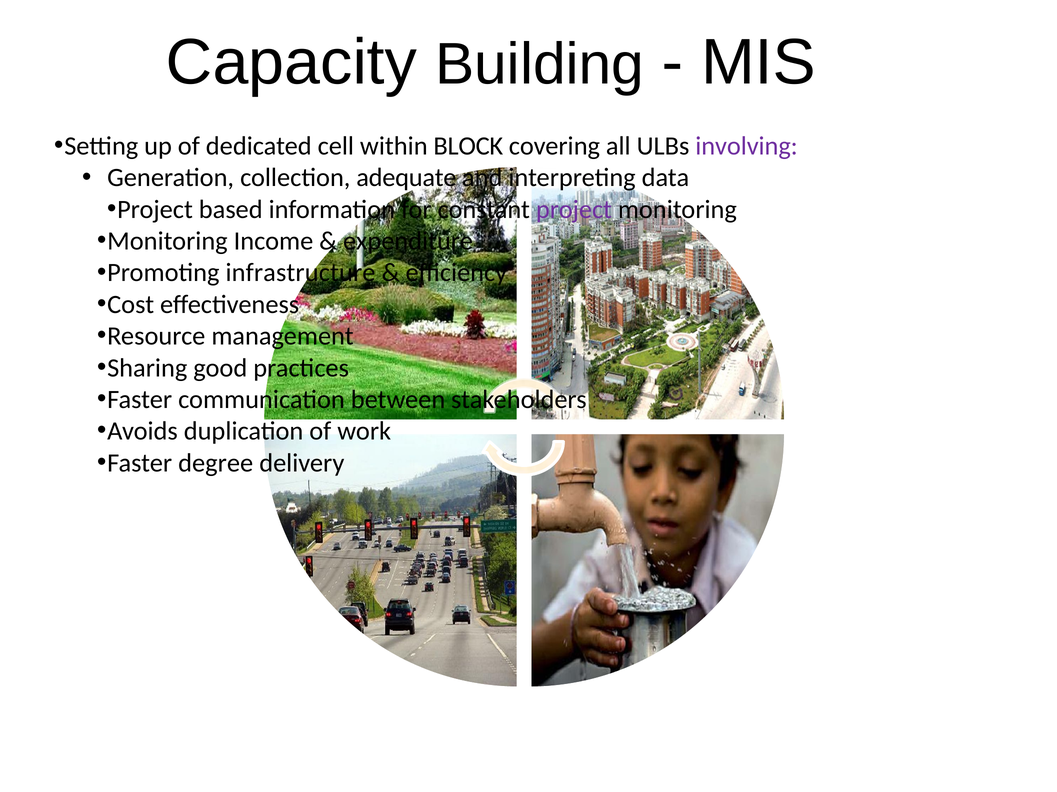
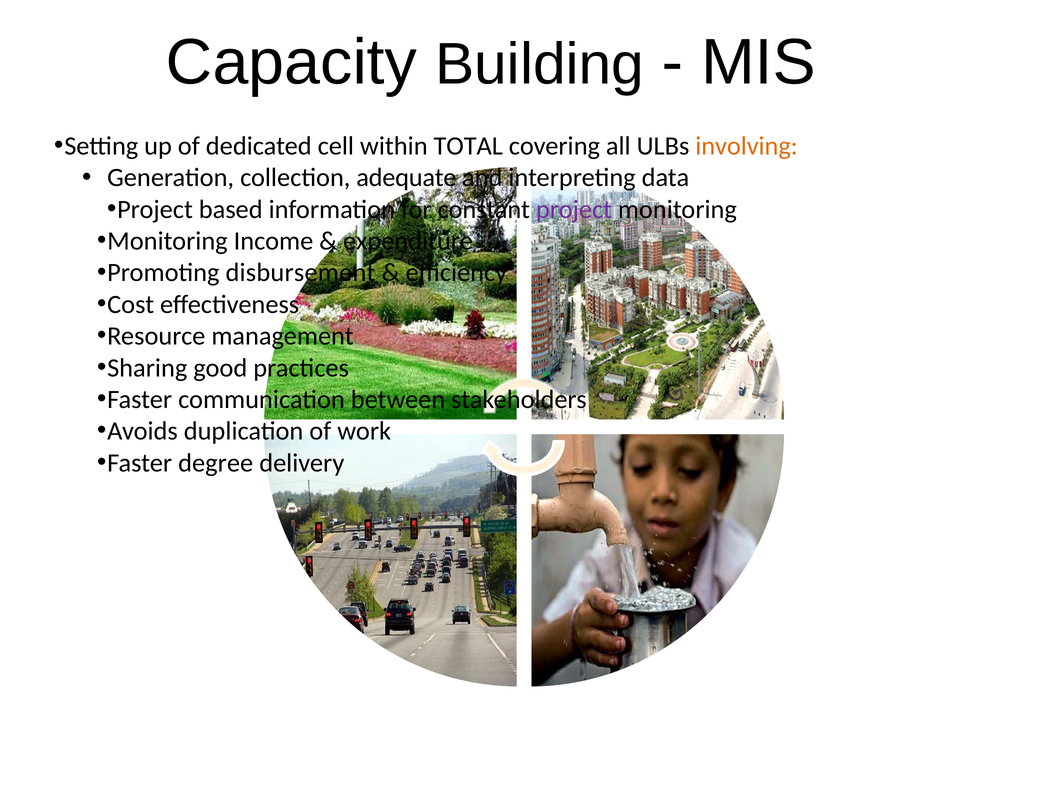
BLOCK: BLOCK -> TOTAL
involving colour: purple -> orange
infrastructure: infrastructure -> disbursement
